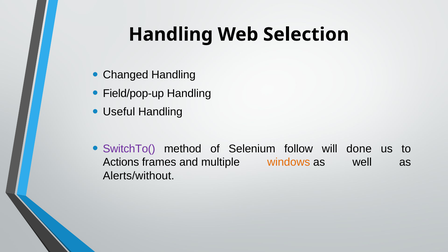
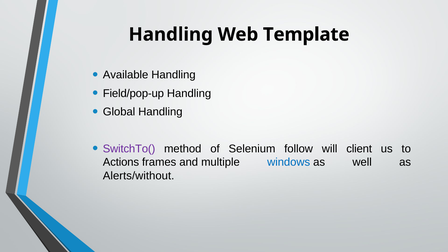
Selection: Selection -> Template
Changed: Changed -> Available
Useful: Useful -> Global
done: done -> client
windows colour: orange -> blue
